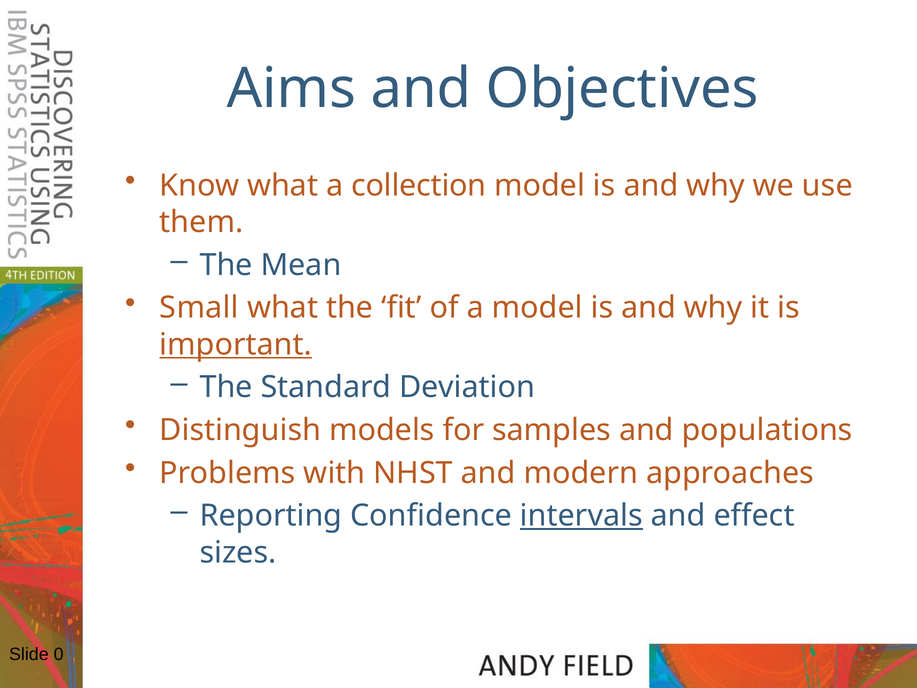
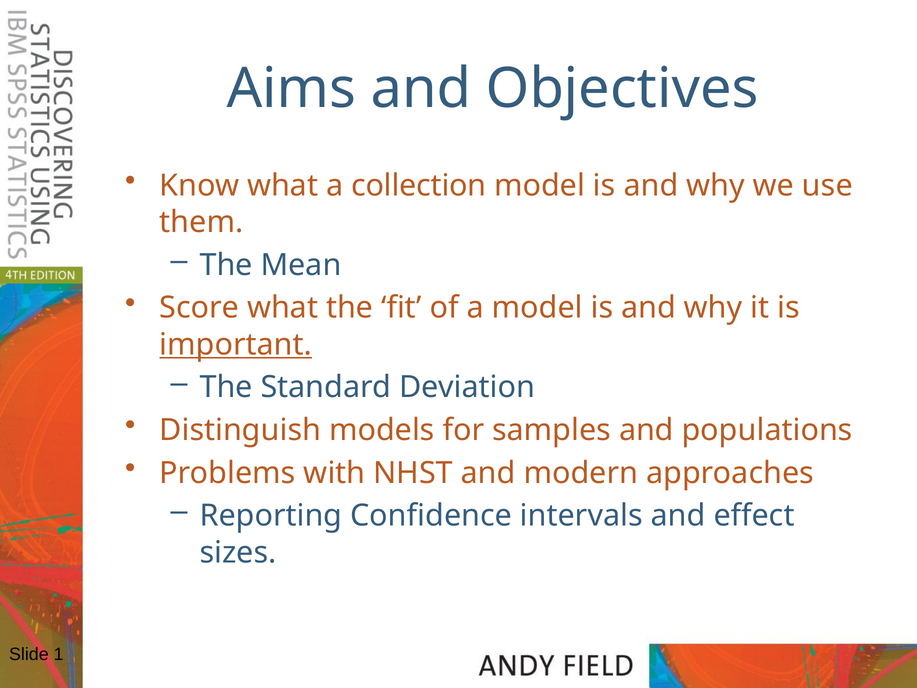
Small: Small -> Score
intervals underline: present -> none
0: 0 -> 1
